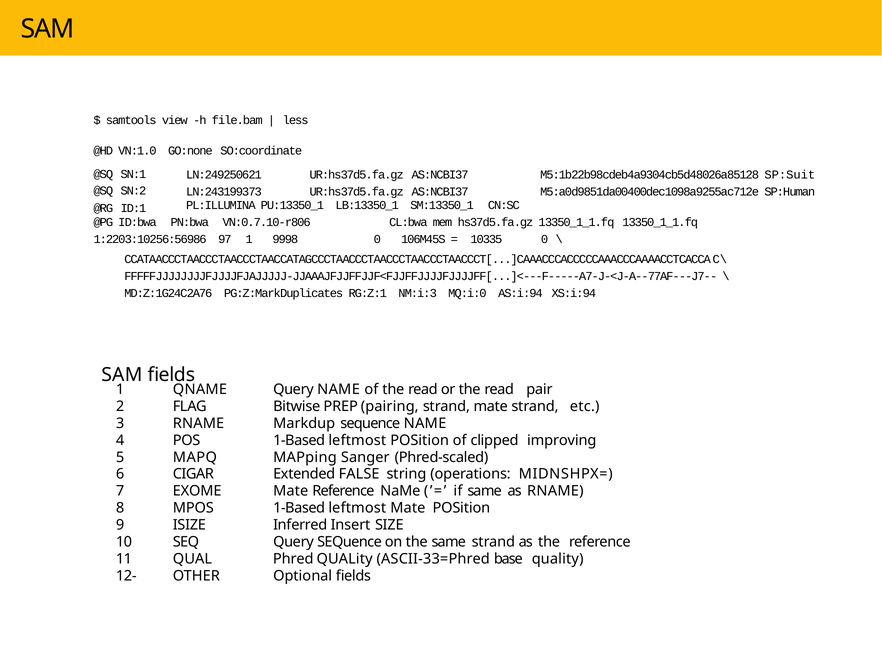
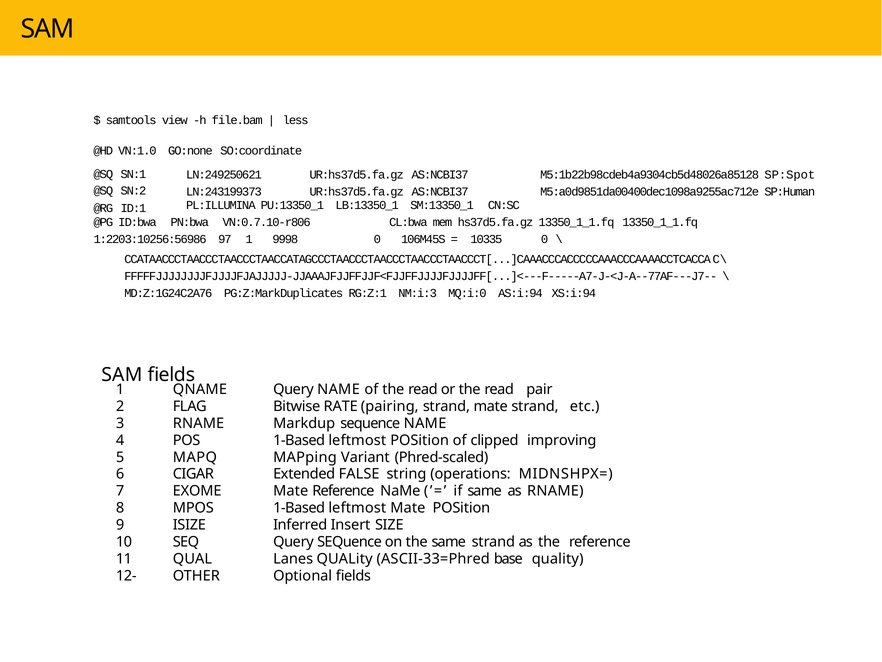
SP:Suit: SP:Suit -> SP:Spot
PREP: PREP -> RATE
Sanger: Sanger -> Variant
Phred: Phred -> Lanes
